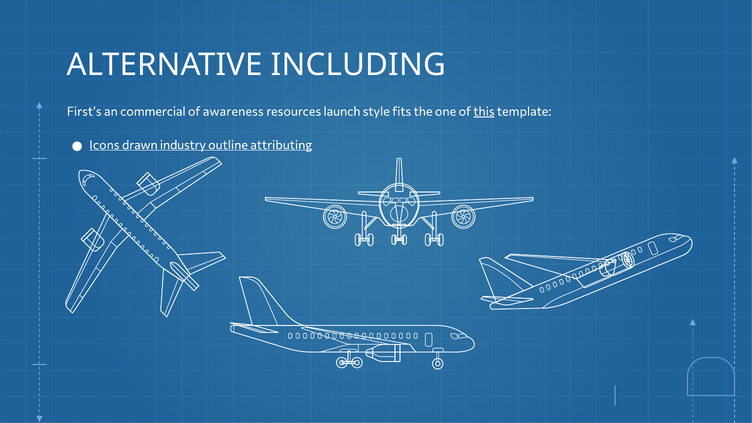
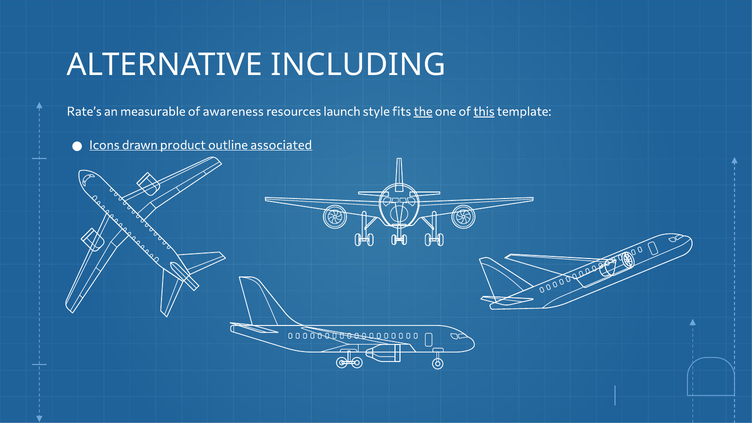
First’s: First’s -> Rate’s
commercial: commercial -> measurable
the underline: none -> present
industry: industry -> product
attributing: attributing -> associated
